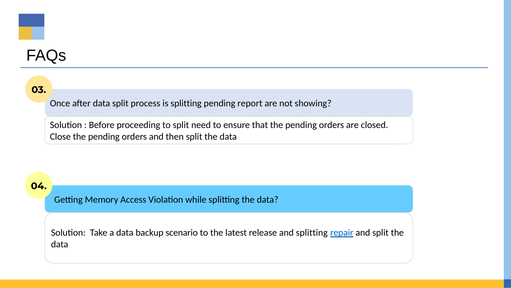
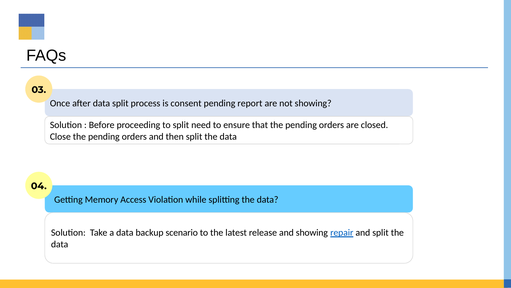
is splitting: splitting -> consent
and splitting: splitting -> showing
